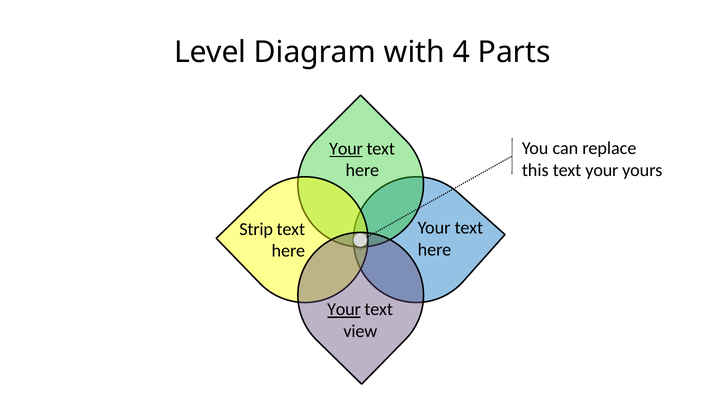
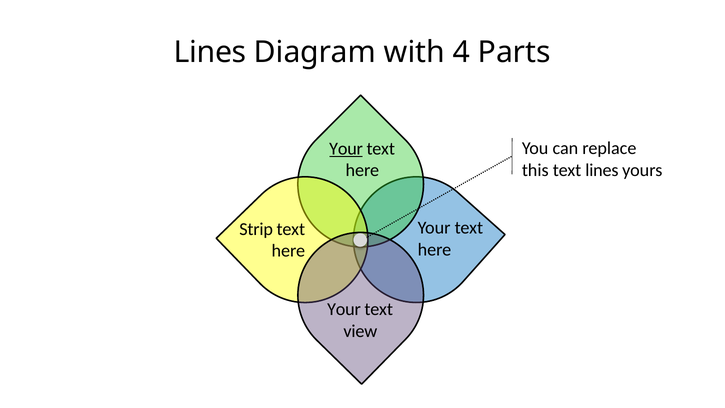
Level at (210, 52): Level -> Lines
text your: your -> lines
Your at (344, 309) underline: present -> none
